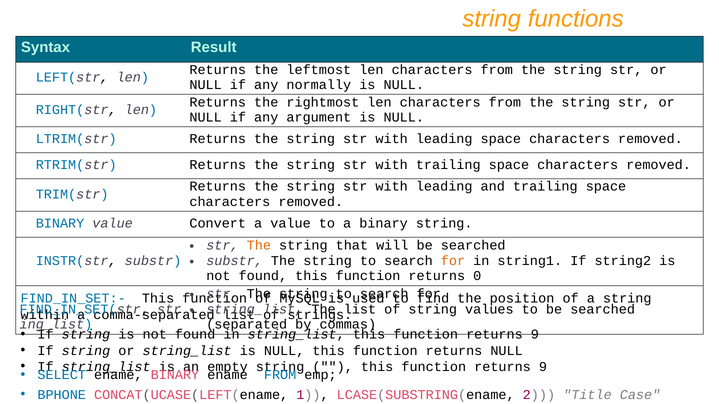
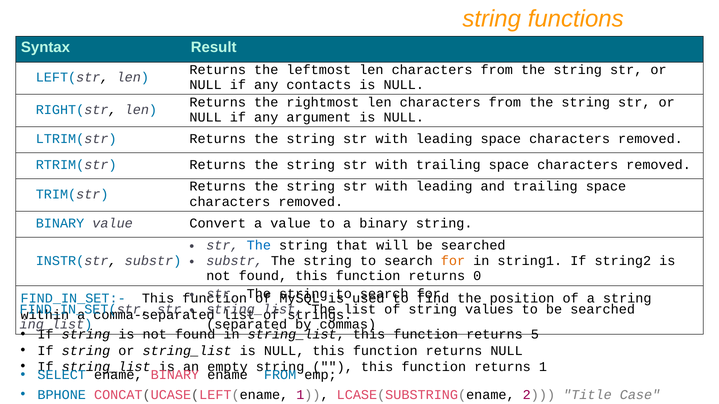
normally: normally -> contacts
The at (259, 246) colour: orange -> blue
9 at (535, 335): 9 -> 5
9 at (543, 367): 9 -> 1
